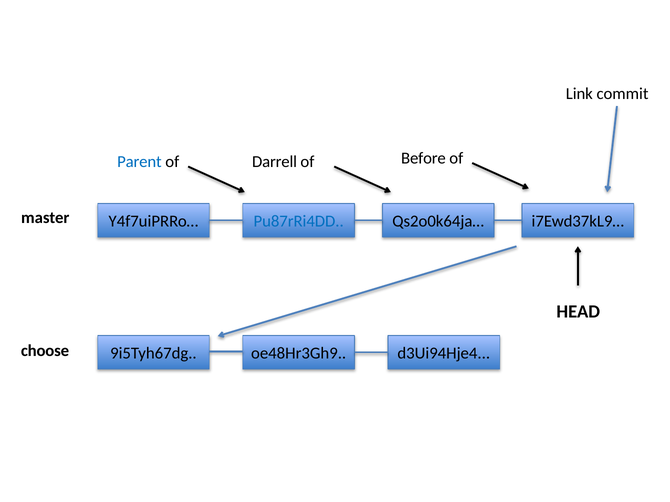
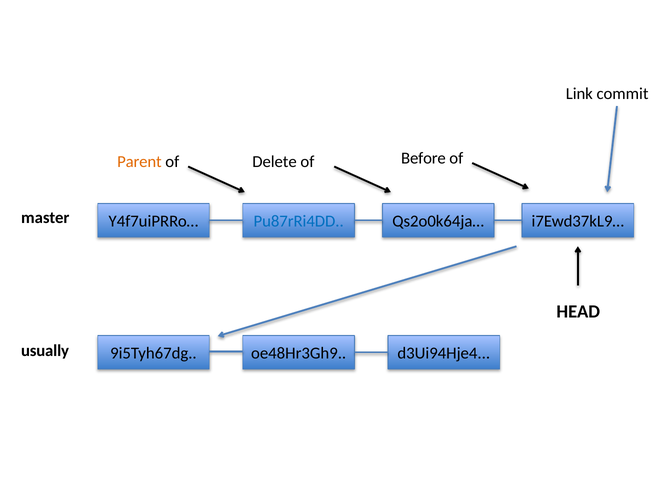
Parent colour: blue -> orange
Darrell: Darrell -> Delete
choose: choose -> usually
